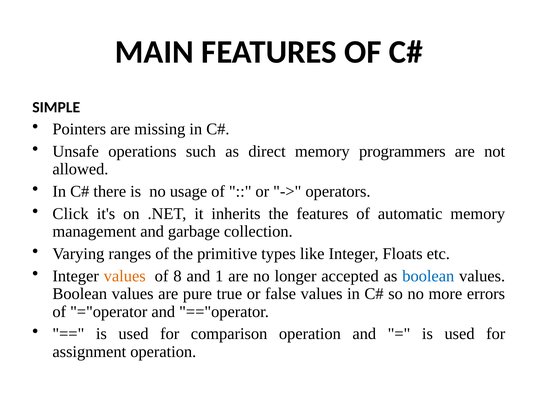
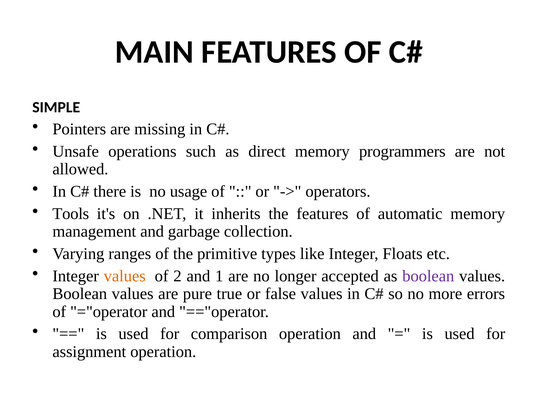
Click: Click -> Tools
8: 8 -> 2
boolean at (428, 276) colour: blue -> purple
